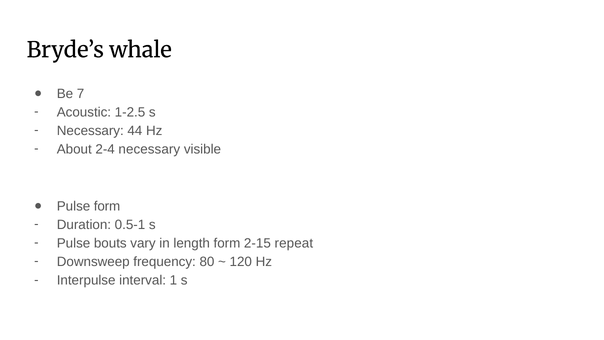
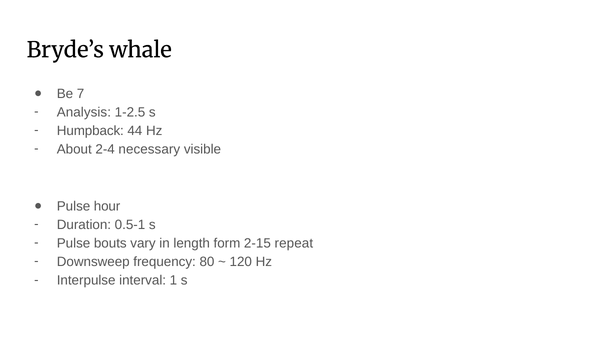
Acoustic: Acoustic -> Analysis
Necessary at (90, 131): Necessary -> Humpback
Pulse form: form -> hour
